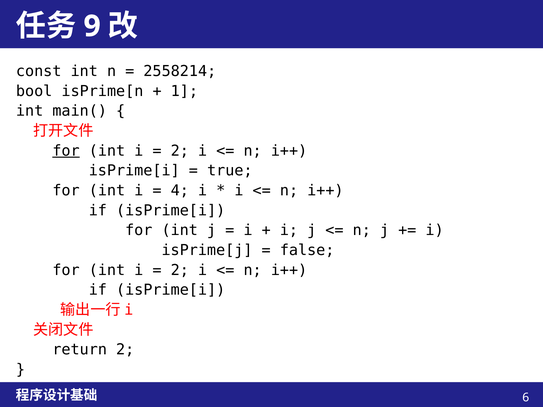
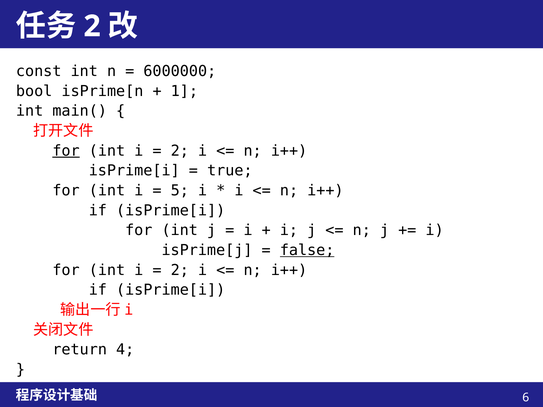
9 at (92, 26): 9 -> 2
2558214: 2558214 -> 6000000
4: 4 -> 5
false underline: none -> present
return 2: 2 -> 4
